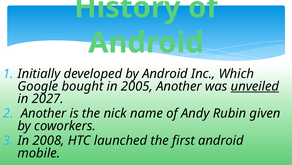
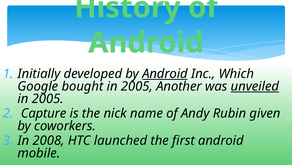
Android at (165, 74) underline: none -> present
2027 at (48, 98): 2027 -> 2005
Another at (44, 113): Another -> Capture
